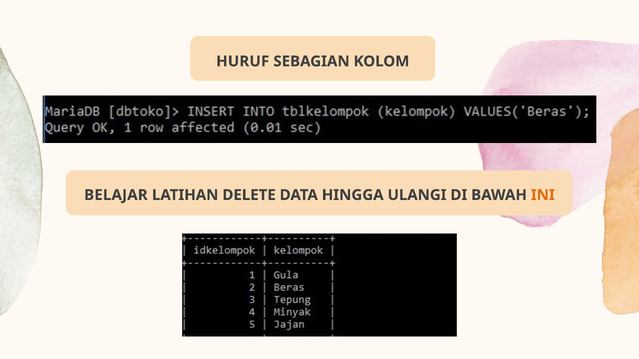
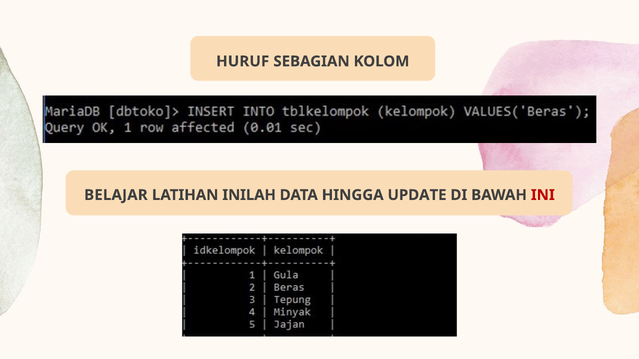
DELETE: DELETE -> INILAH
ULANGI: ULANGI -> UPDATE
INI colour: orange -> red
